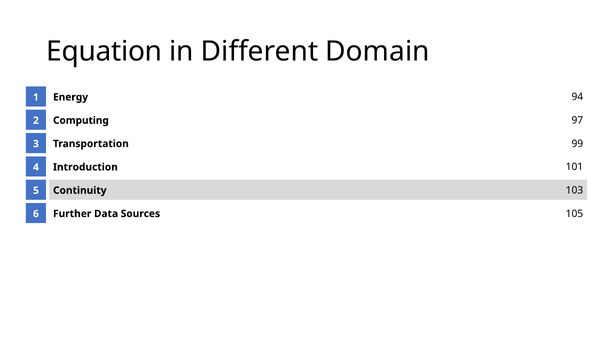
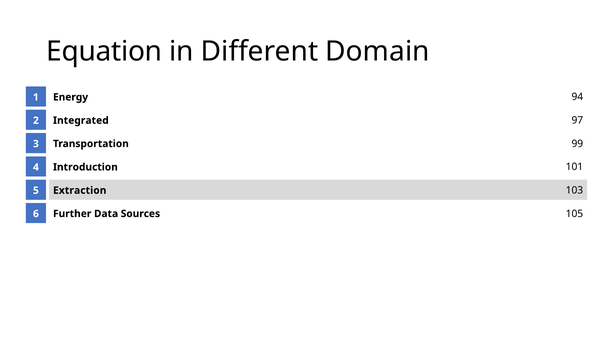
Computing: Computing -> Integrated
Continuity: Continuity -> Extraction
